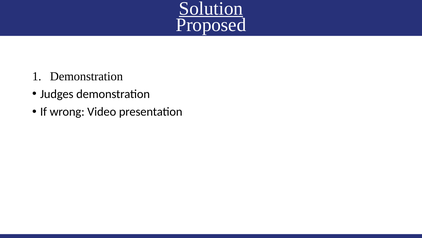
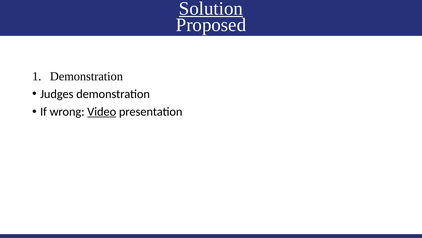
Video underline: none -> present
